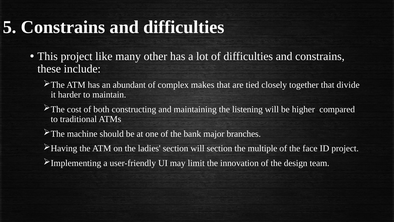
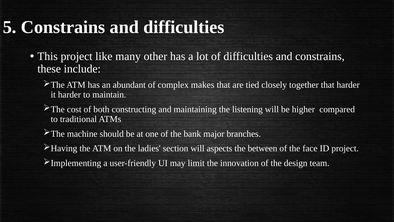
that divide: divide -> harder
will section: section -> aspects
multiple: multiple -> between
